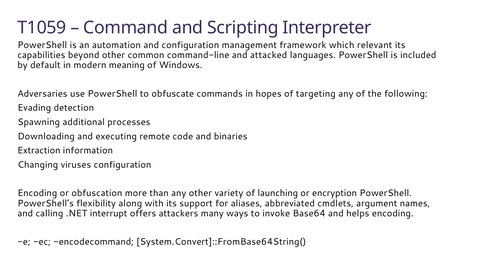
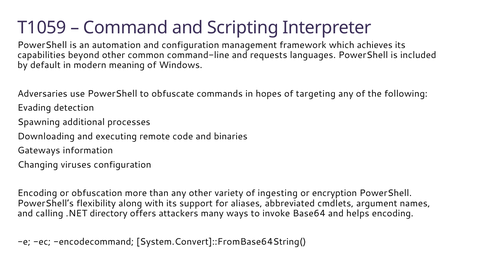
relevant: relevant -> achieves
attacked: attacked -> requests
Extraction: Extraction -> Gateways
launching: launching -> ingesting
interrupt: interrupt -> directory
